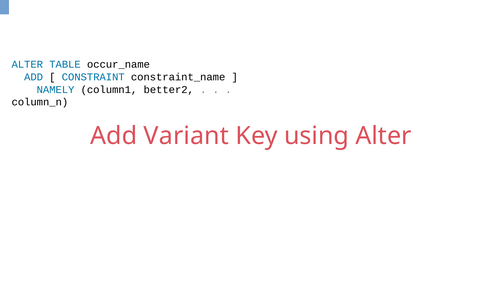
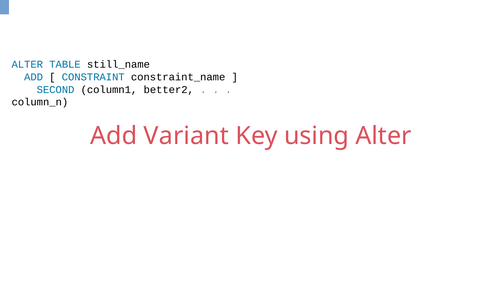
occur_name: occur_name -> still_name
NAMELY: NAMELY -> SECOND
